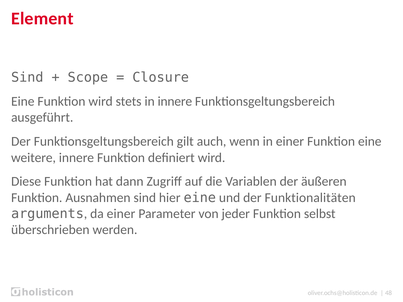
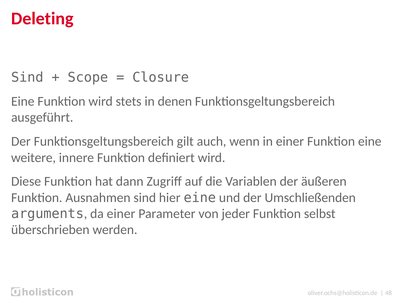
Element: Element -> Deleting
in innere: innere -> denen
Funktionalitäten: Funktionalitäten -> Umschließenden
